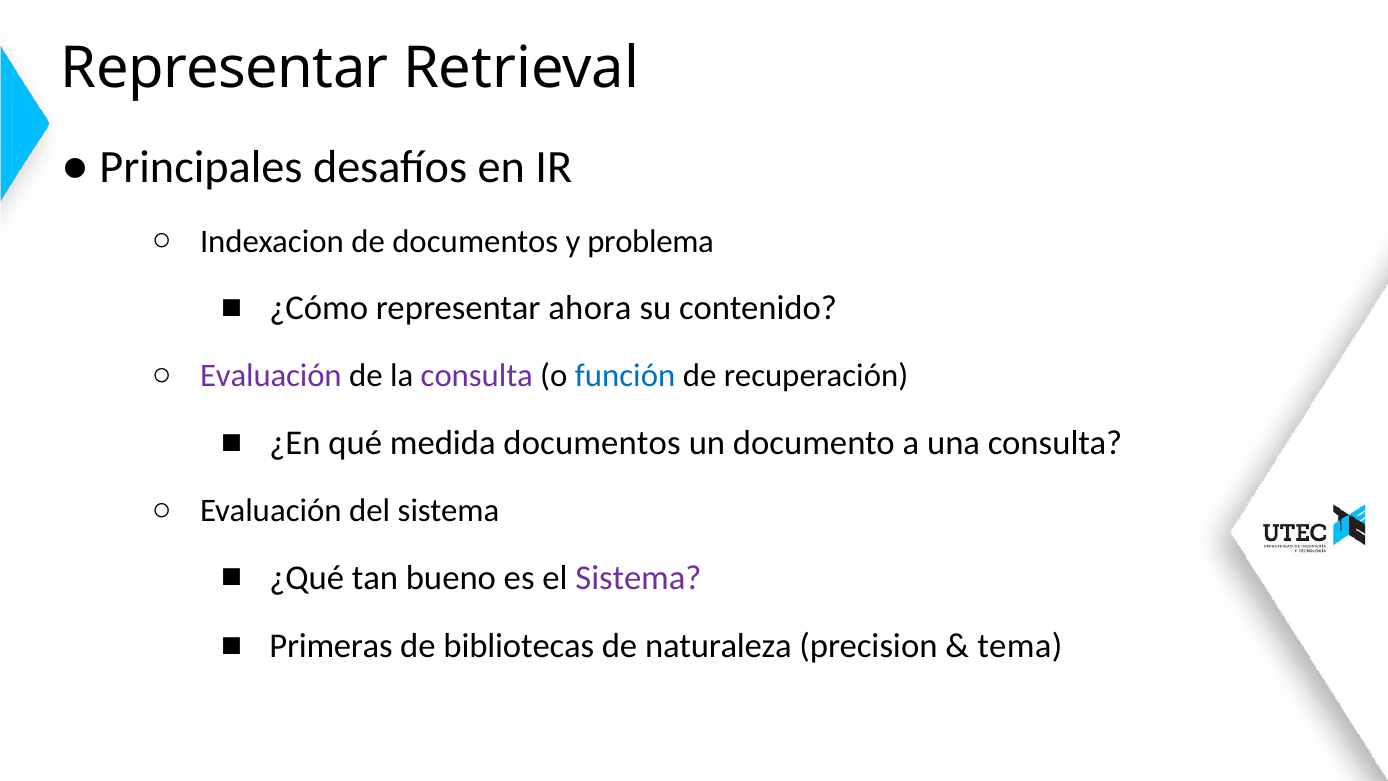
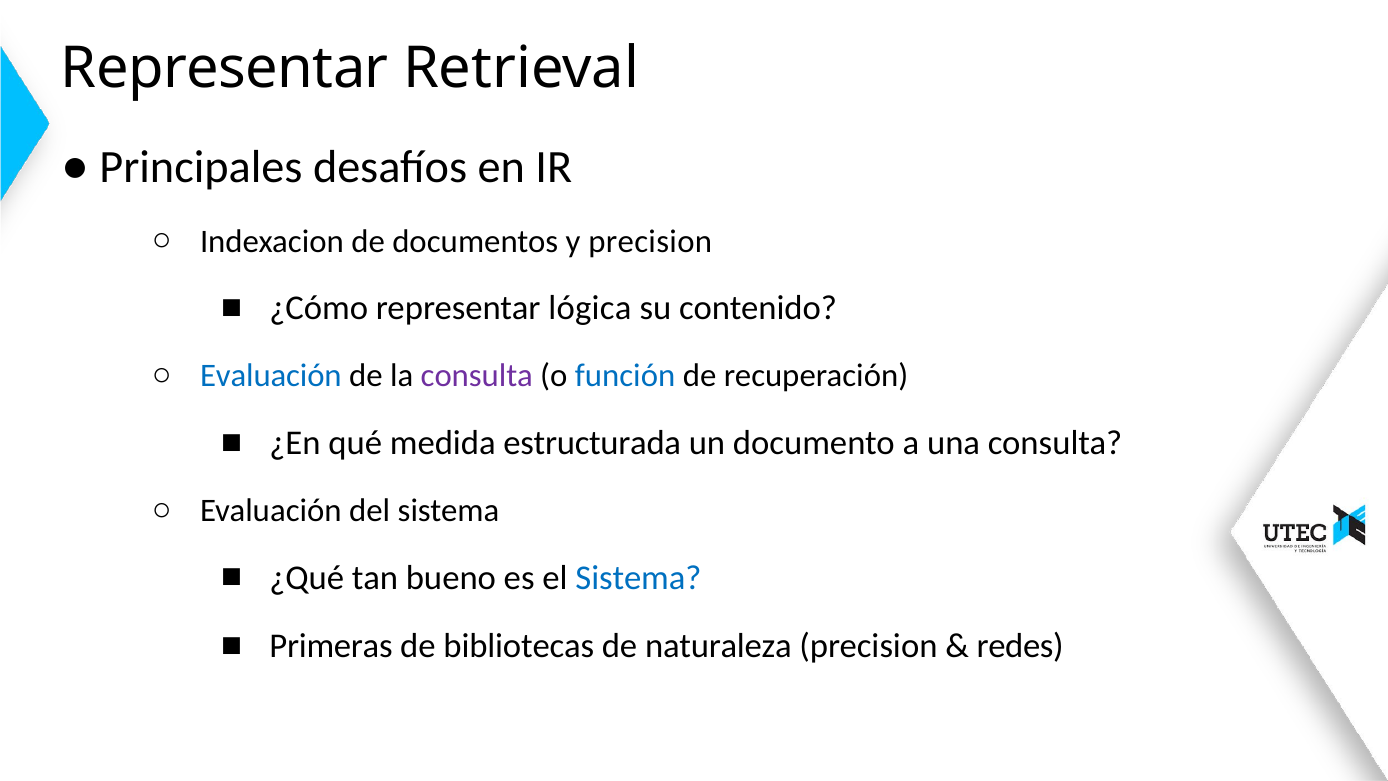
y problema: problema -> precision
ahora: ahora -> lógica
Evaluación at (271, 376) colour: purple -> blue
medida documentos: documentos -> estructurada
Sistema at (638, 578) colour: purple -> blue
tema: tema -> redes
